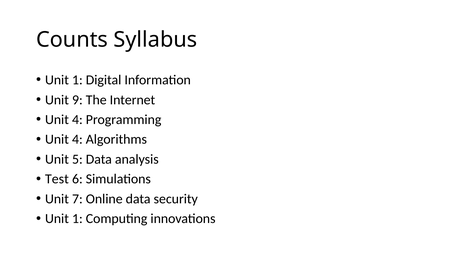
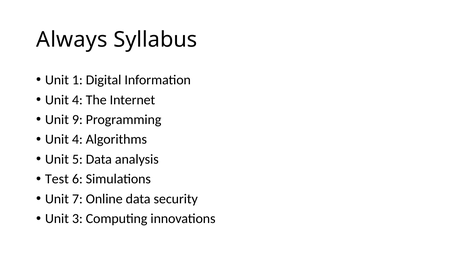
Counts: Counts -> Always
9 at (77, 100): 9 -> 4
4 at (77, 120): 4 -> 9
1 at (77, 219): 1 -> 3
